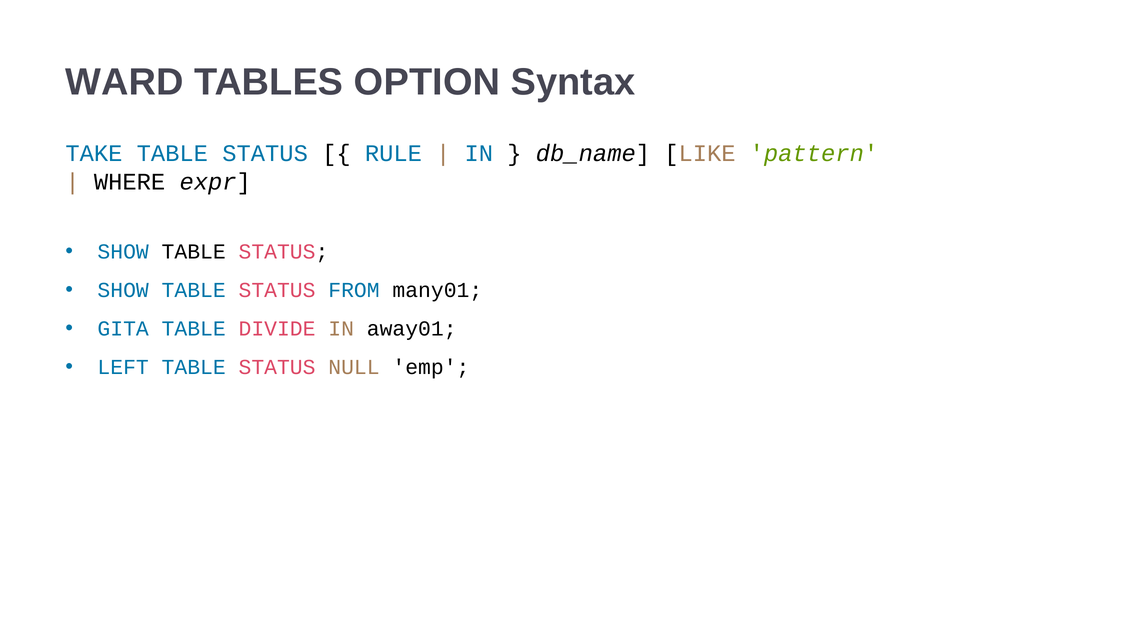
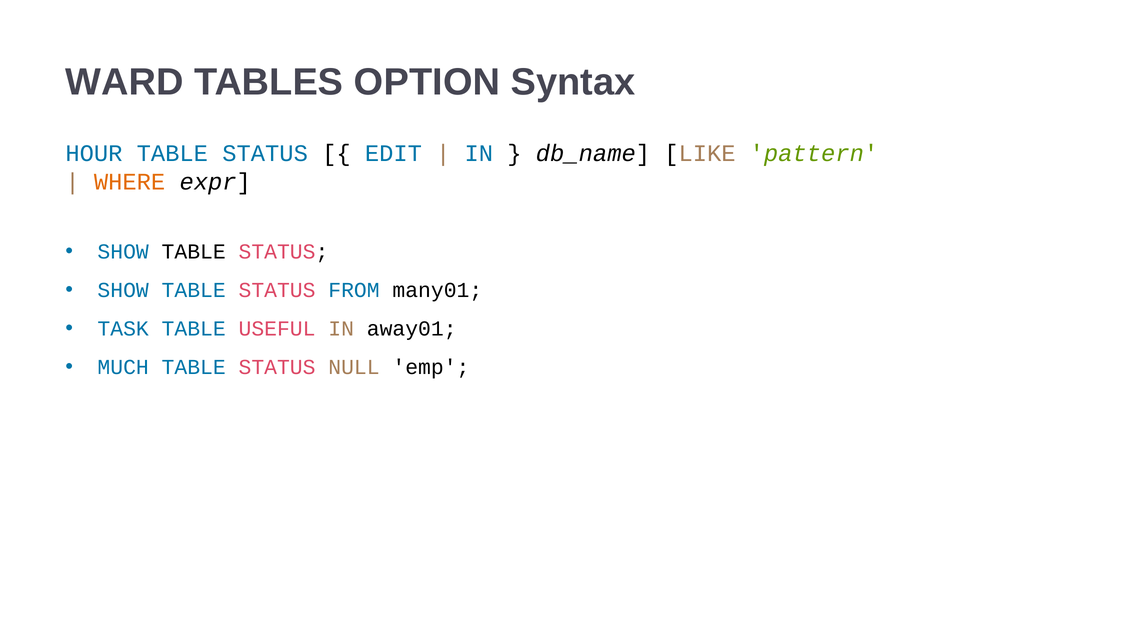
TAKE: TAKE -> HOUR
RULE: RULE -> EDIT
WHERE colour: black -> orange
GITA: GITA -> TASK
DIVIDE: DIVIDE -> USEFUL
LEFT: LEFT -> MUCH
